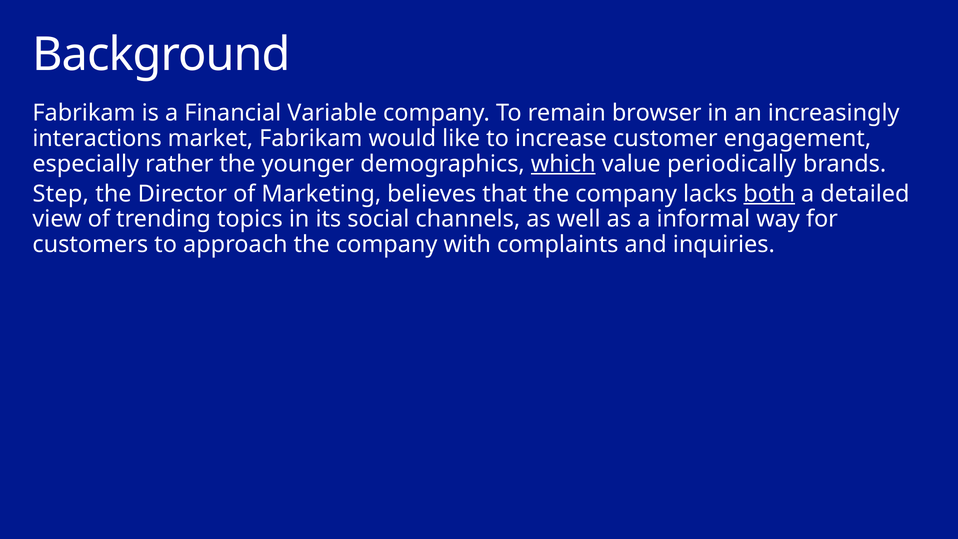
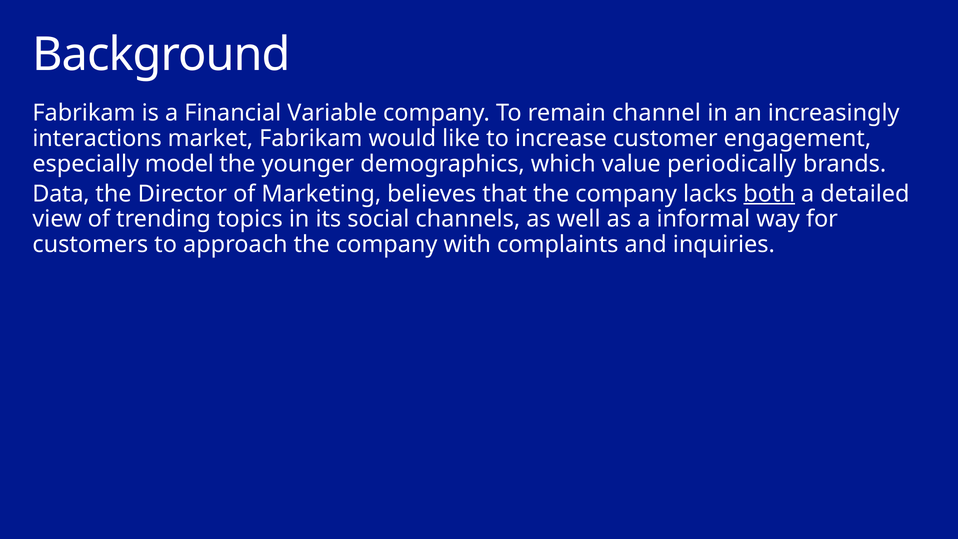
browser: browser -> channel
rather: rather -> model
which underline: present -> none
Step: Step -> Data
